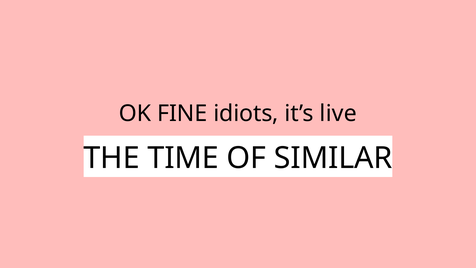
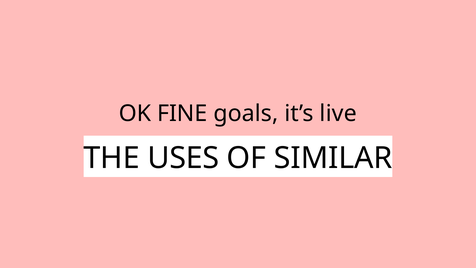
idiots: idiots -> goals
TIME: TIME -> USES
